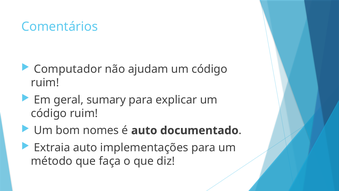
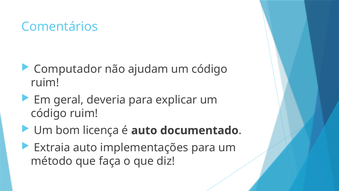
sumary: sumary -> deveria
nomes: nomes -> licença
